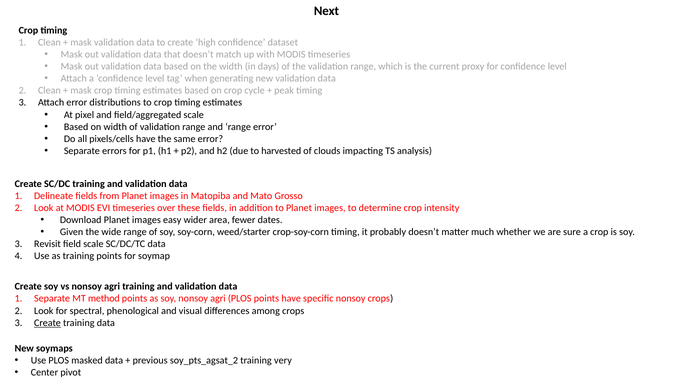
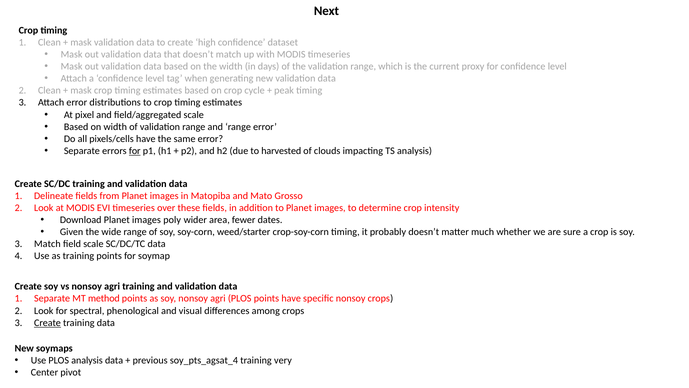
for at (135, 151) underline: none -> present
easy: easy -> poly
Revisit at (47, 244): Revisit -> Match
PLOS masked: masked -> analysis
soy_pts_agsat_2: soy_pts_agsat_2 -> soy_pts_agsat_4
